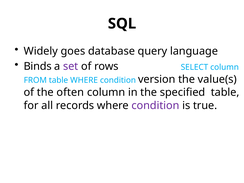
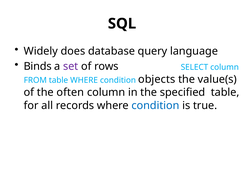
goes: goes -> does
version: version -> objects
condition at (155, 105) colour: purple -> blue
